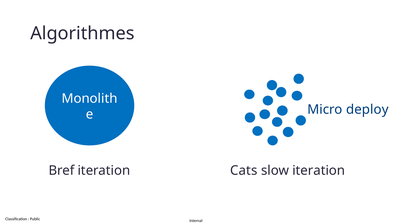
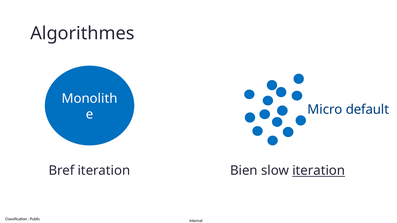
deploy: deploy -> default
Cats: Cats -> Bien
iteration at (319, 171) underline: none -> present
